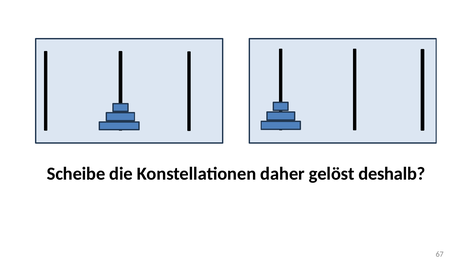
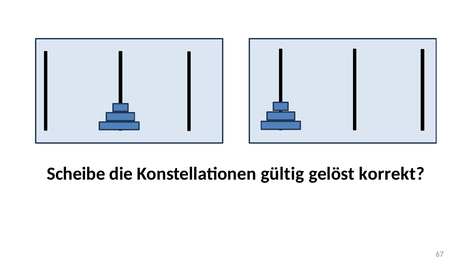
daher: daher -> gültig
deshalb: deshalb -> korrekt
